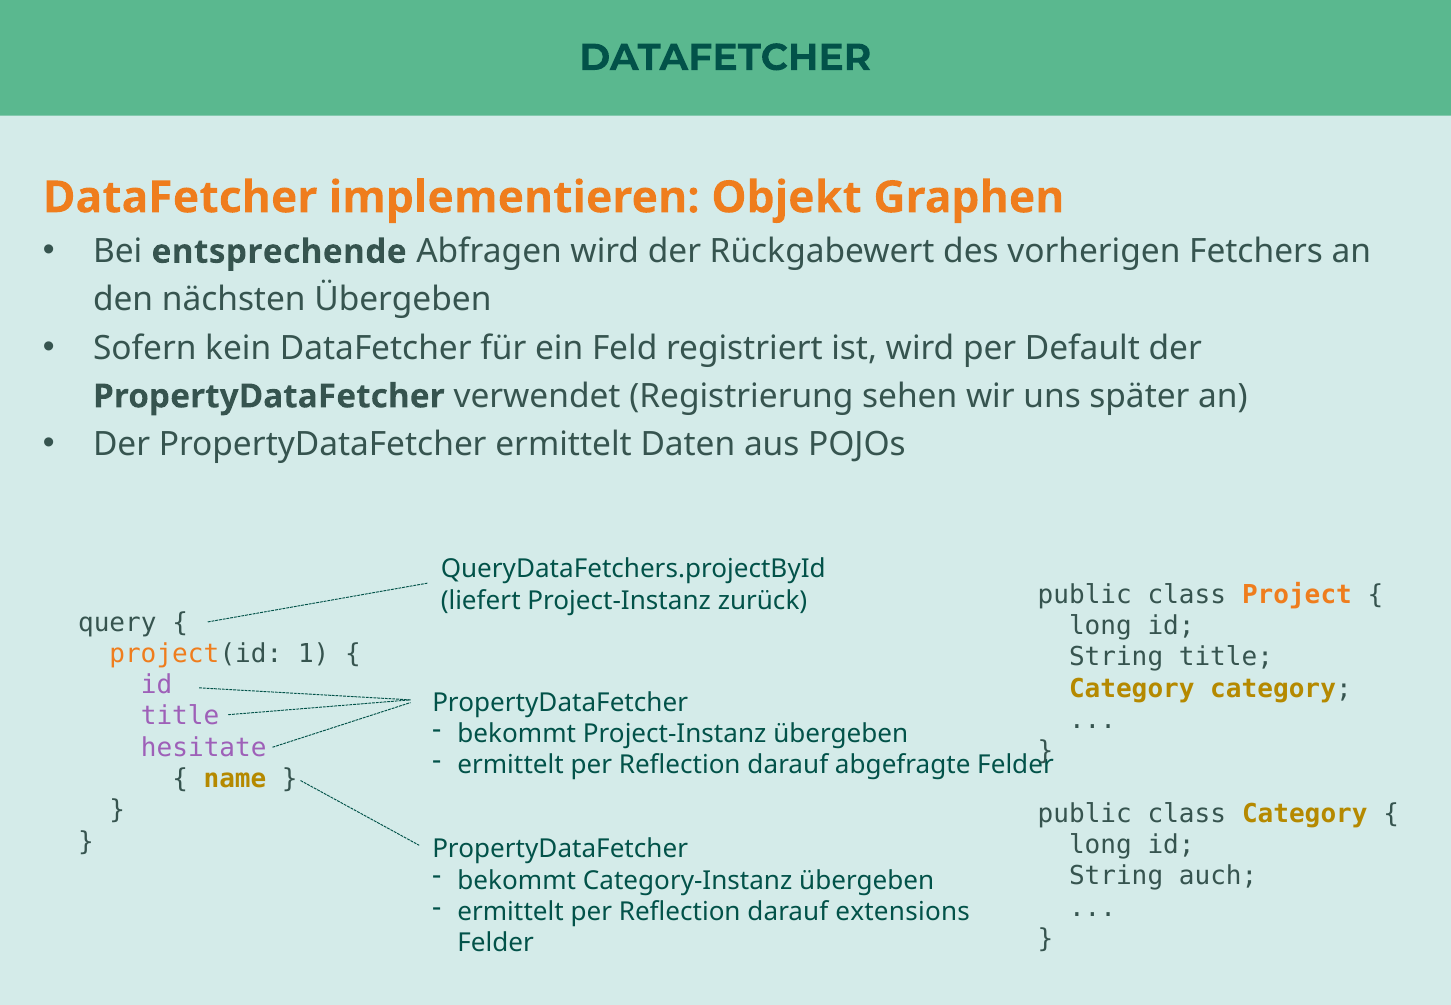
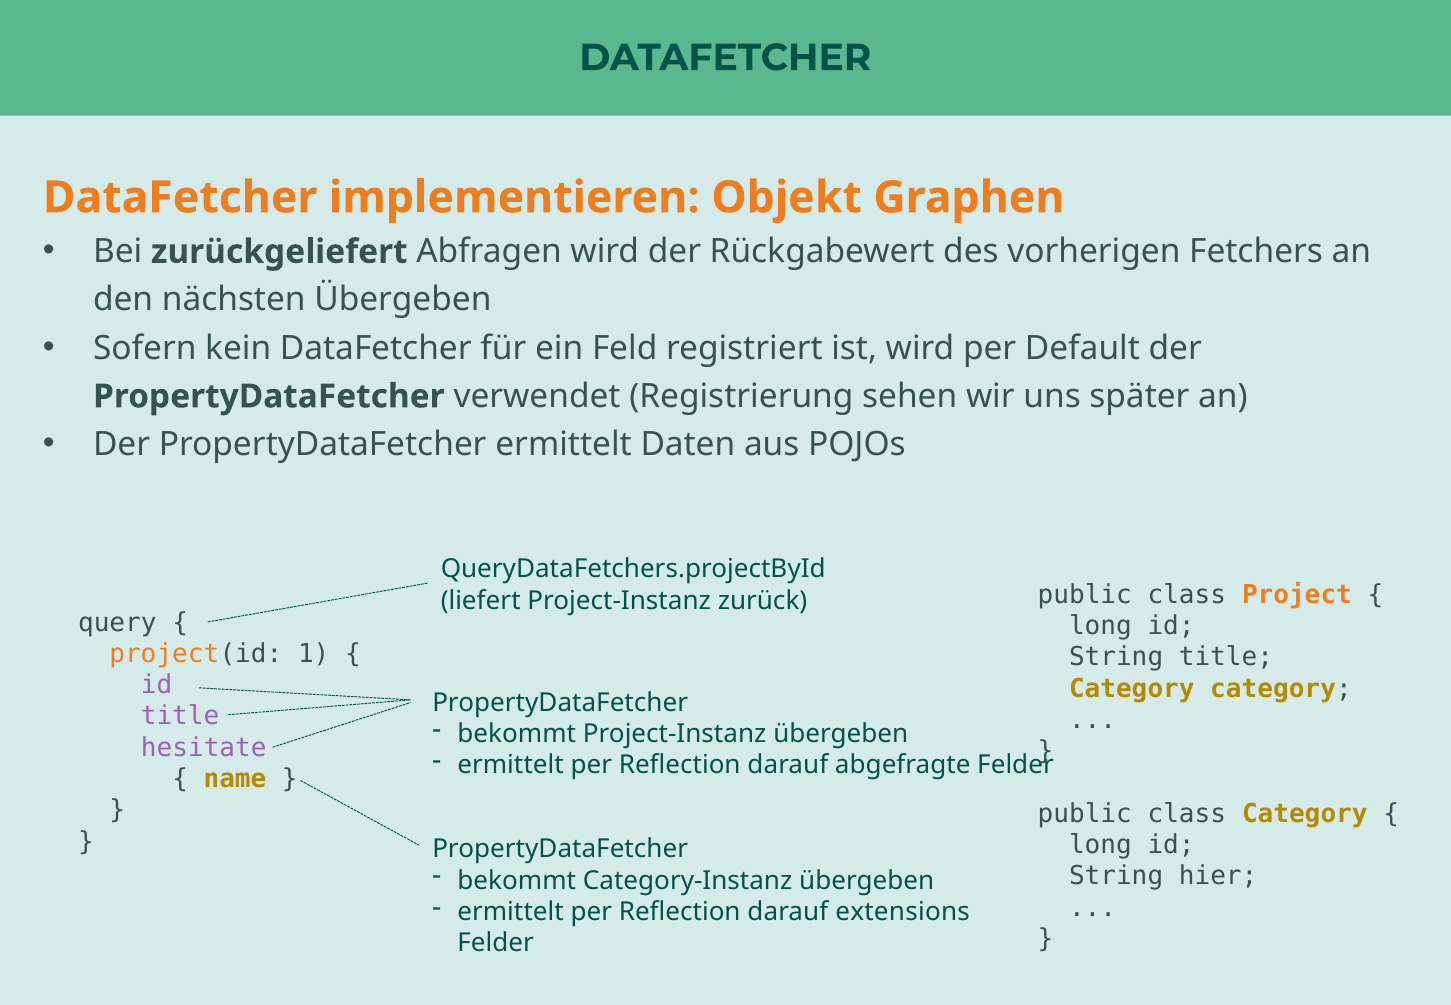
entsprechende: entsprechende -> zurückgeliefert
auch: auch -> hier
